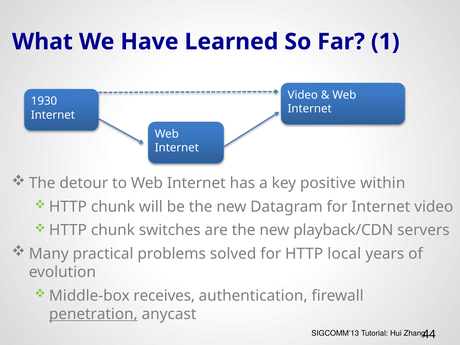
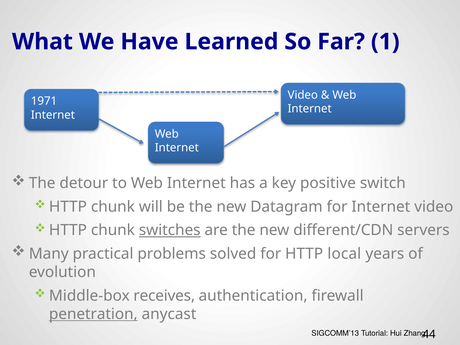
1930: 1930 -> 1971
within: within -> switch
switches underline: none -> present
playback/CDN: playback/CDN -> different/CDN
